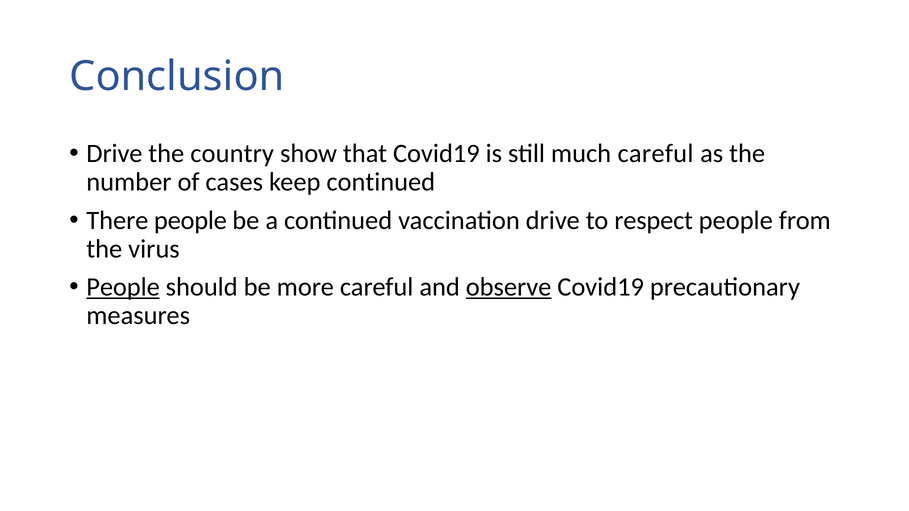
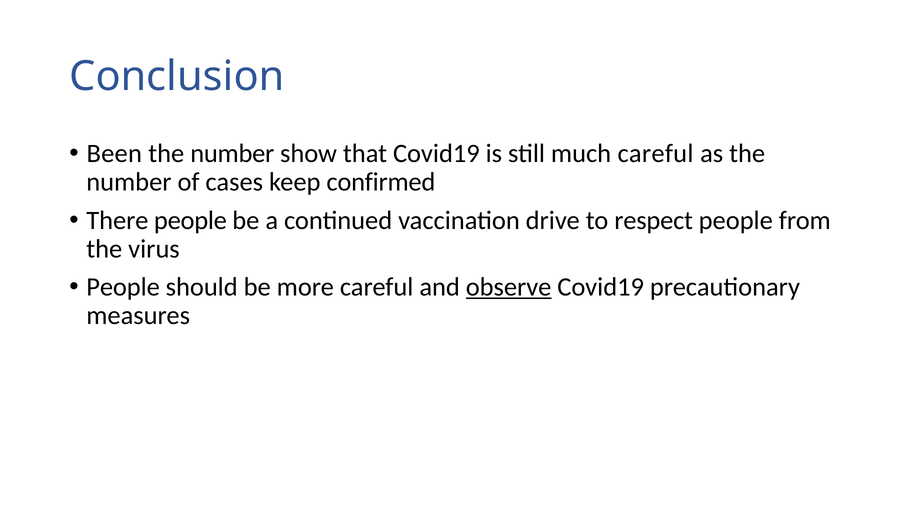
Drive at (114, 154): Drive -> Been
country at (232, 154): country -> number
keep continued: continued -> confirmed
People at (123, 287) underline: present -> none
